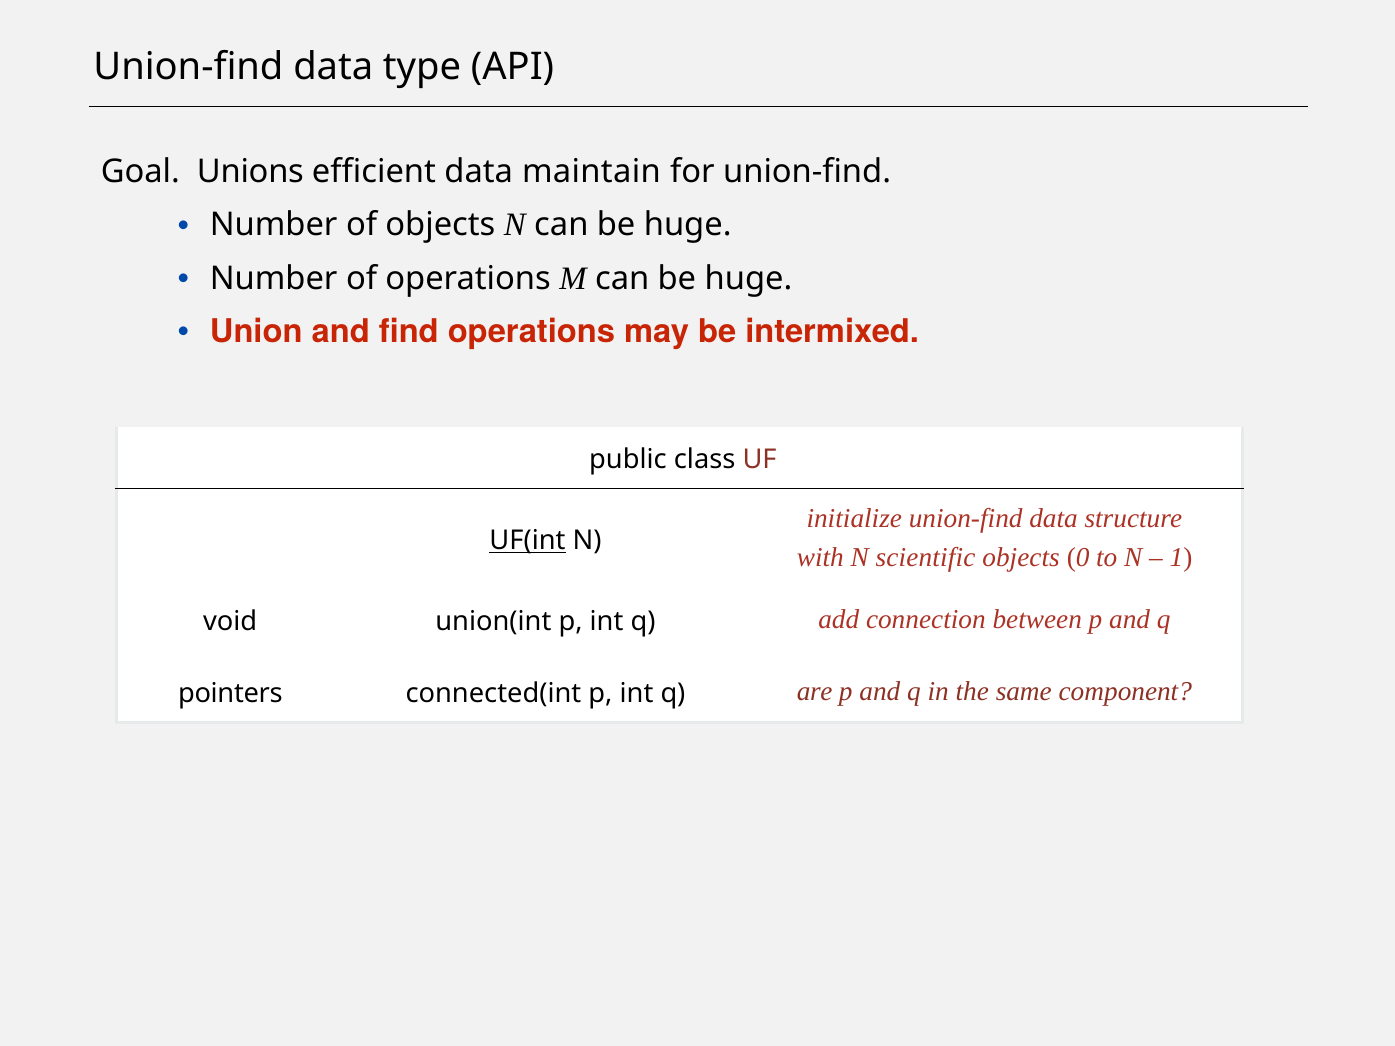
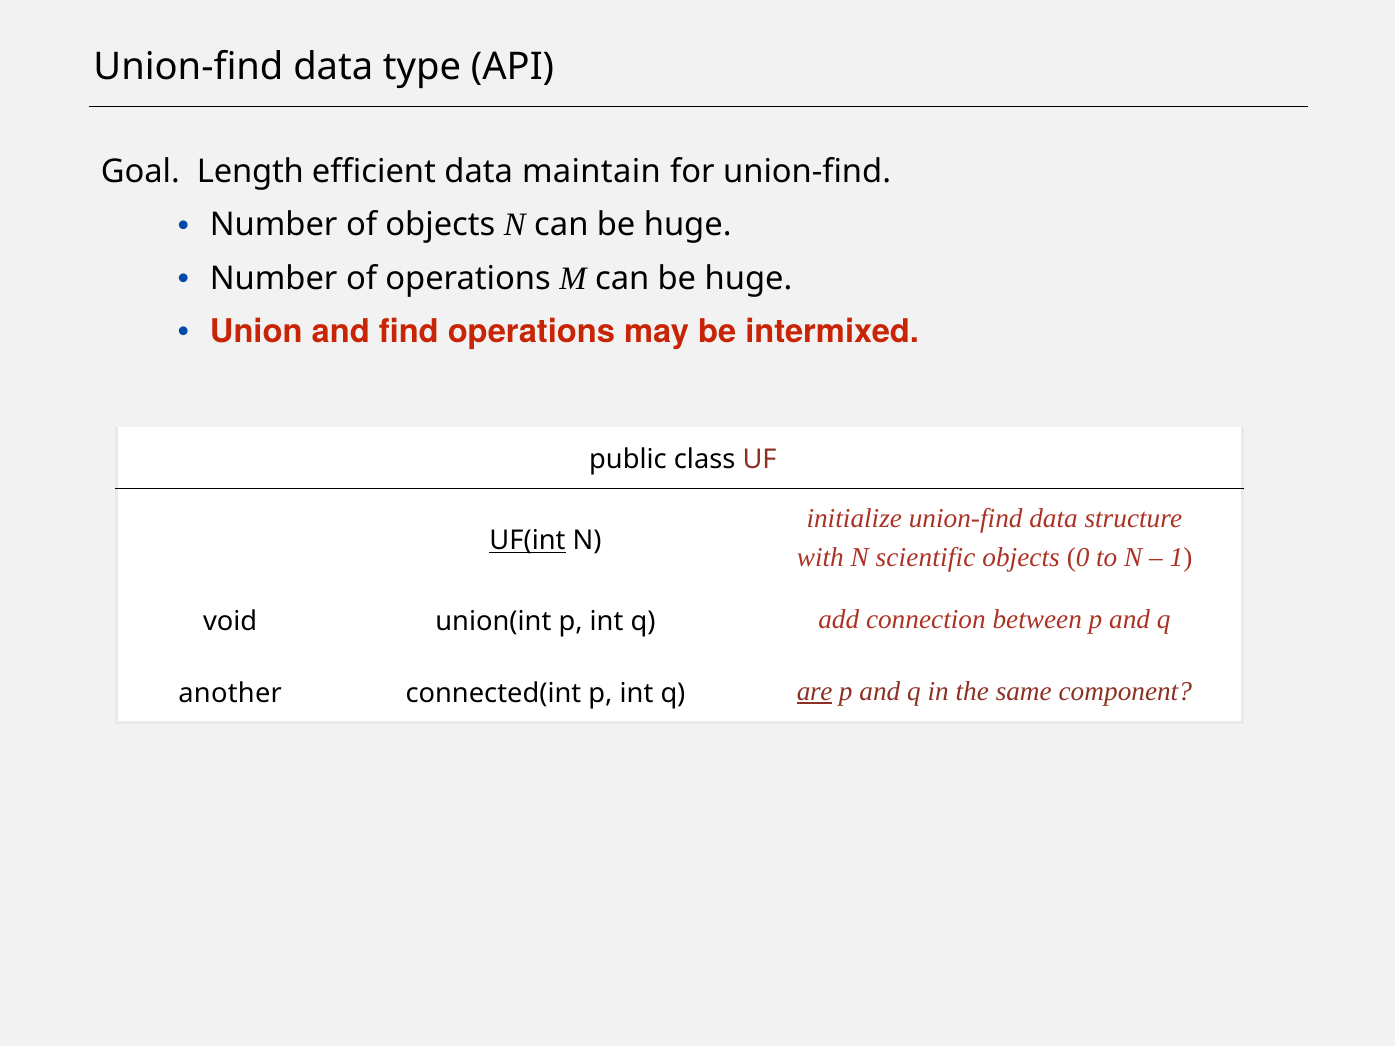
Unions: Unions -> Length
pointers: pointers -> another
are underline: none -> present
